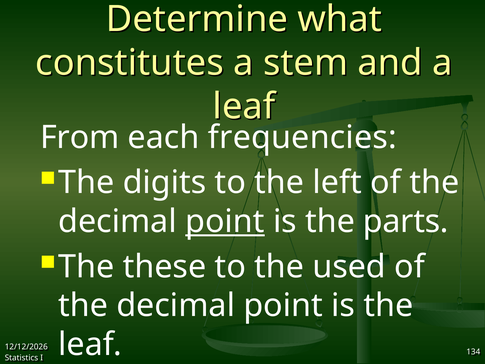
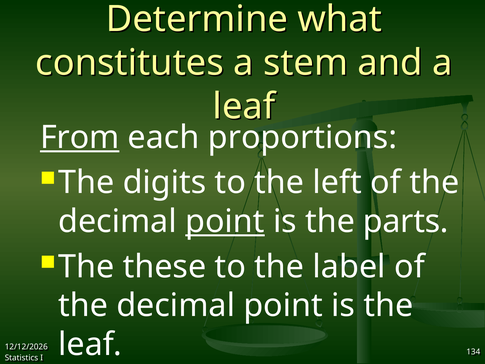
From underline: none -> present
frequencies: frequencies -> proportions
used: used -> label
